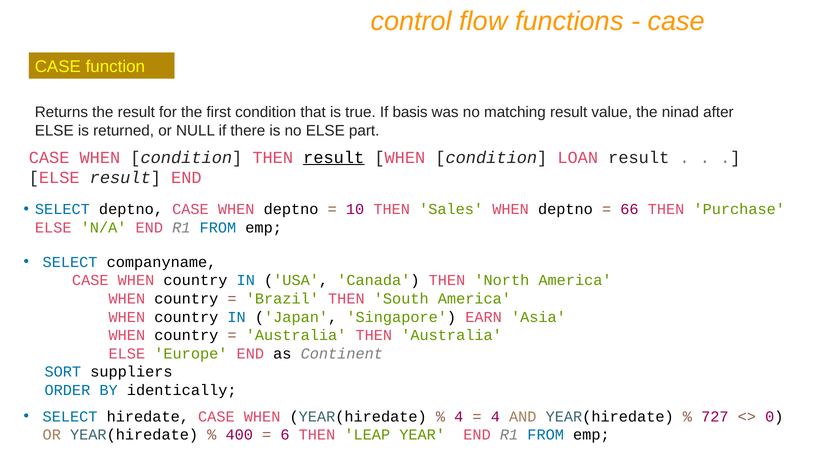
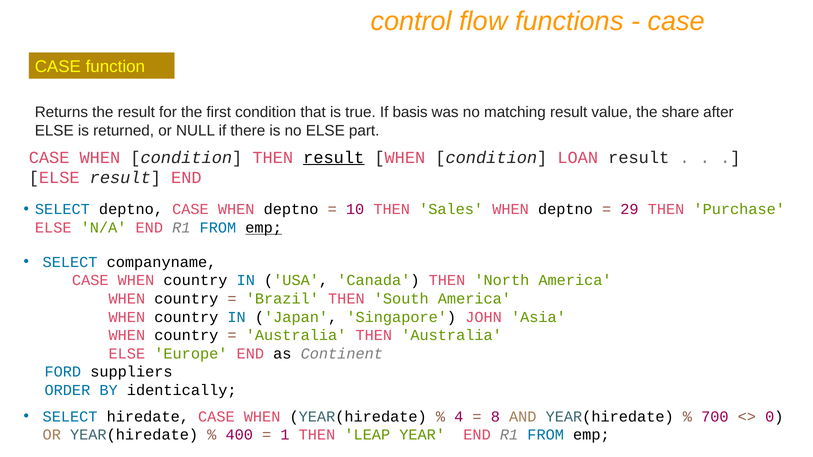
ninad: ninad -> share
66: 66 -> 29
emp at (264, 228) underline: none -> present
EARN: EARN -> JOHN
SORT: SORT -> FORD
4 at (495, 417): 4 -> 8
727: 727 -> 700
6: 6 -> 1
